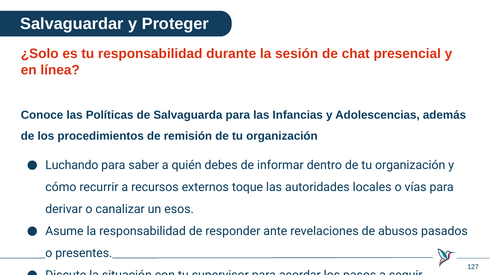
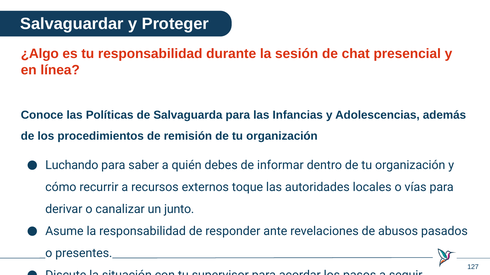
¿Solo: ¿Solo -> ¿Algo
esos: esos -> junto
